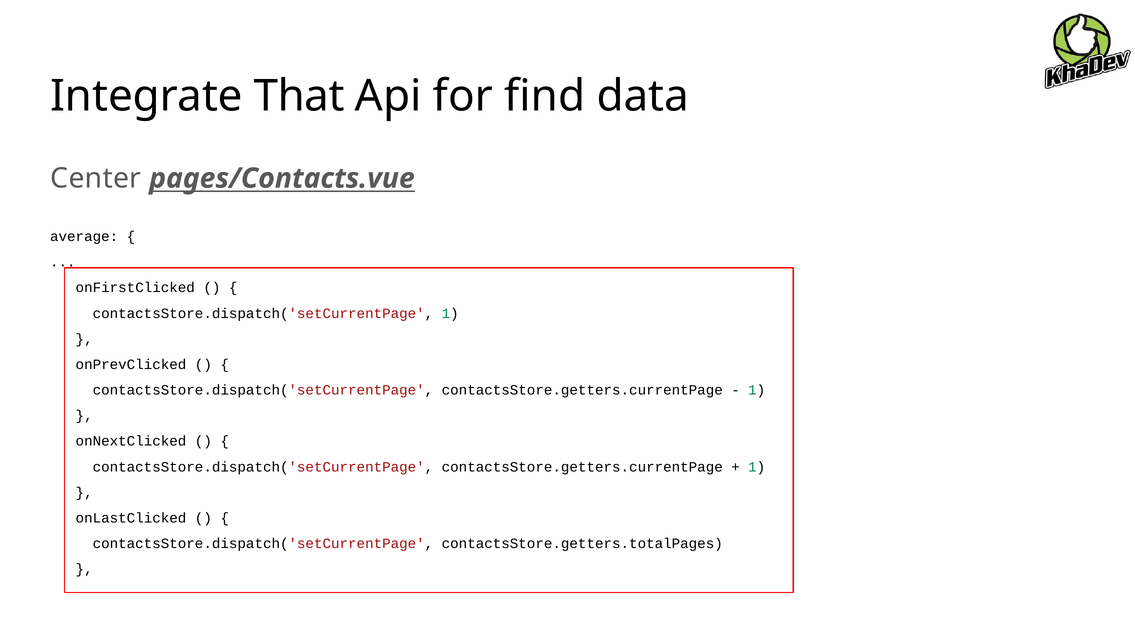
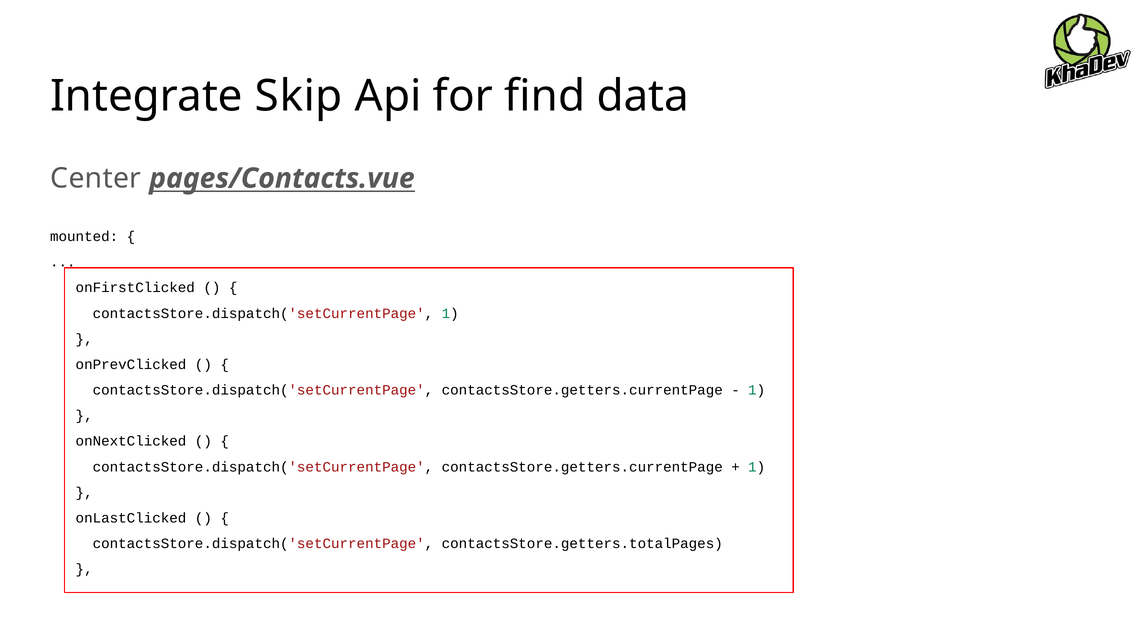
That: That -> Skip
average: average -> mounted
